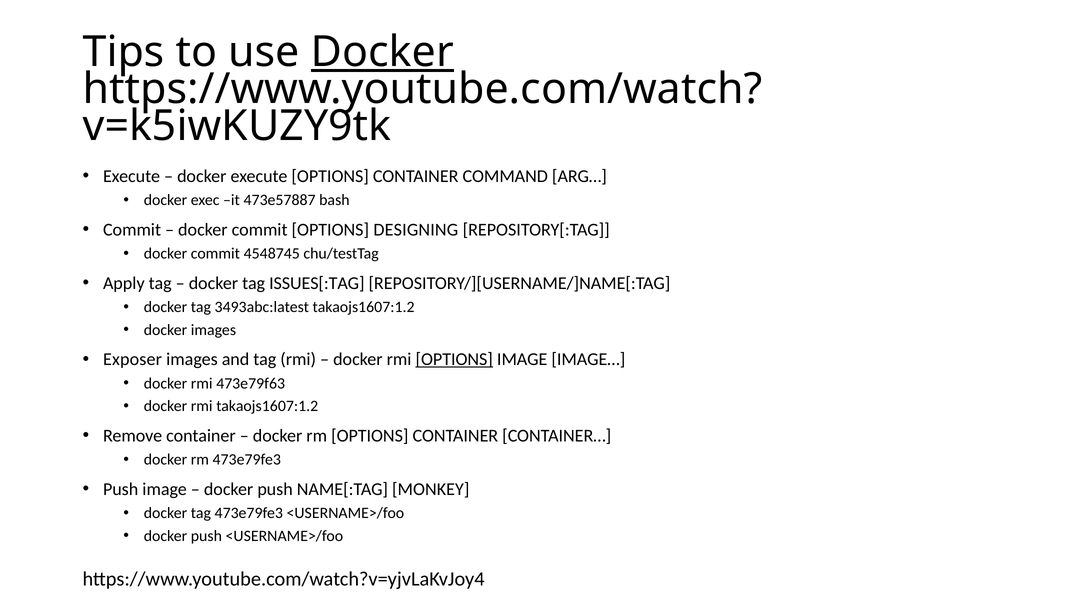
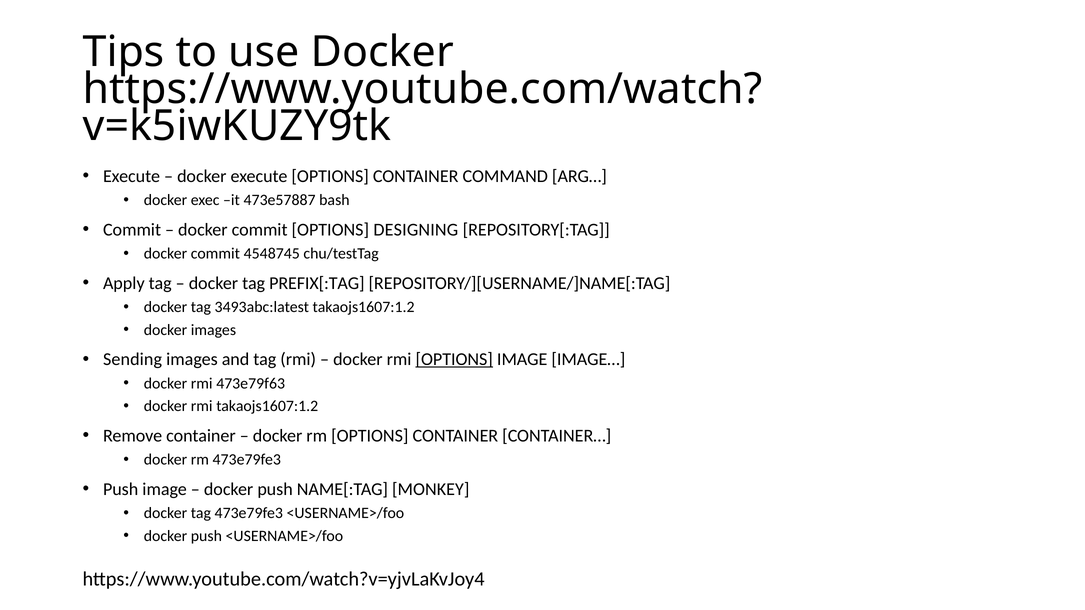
Docker at (382, 52) underline: present -> none
ISSUES[:TAG: ISSUES[:TAG -> PREFIX[:TAG
Exposer: Exposer -> Sending
